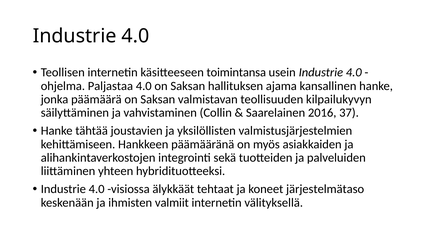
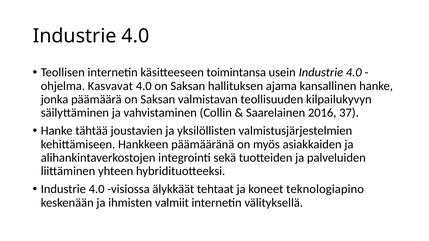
Paljastaa: Paljastaa -> Kasvavat
järjestelmätaso: järjestelmätaso -> teknologiapino
